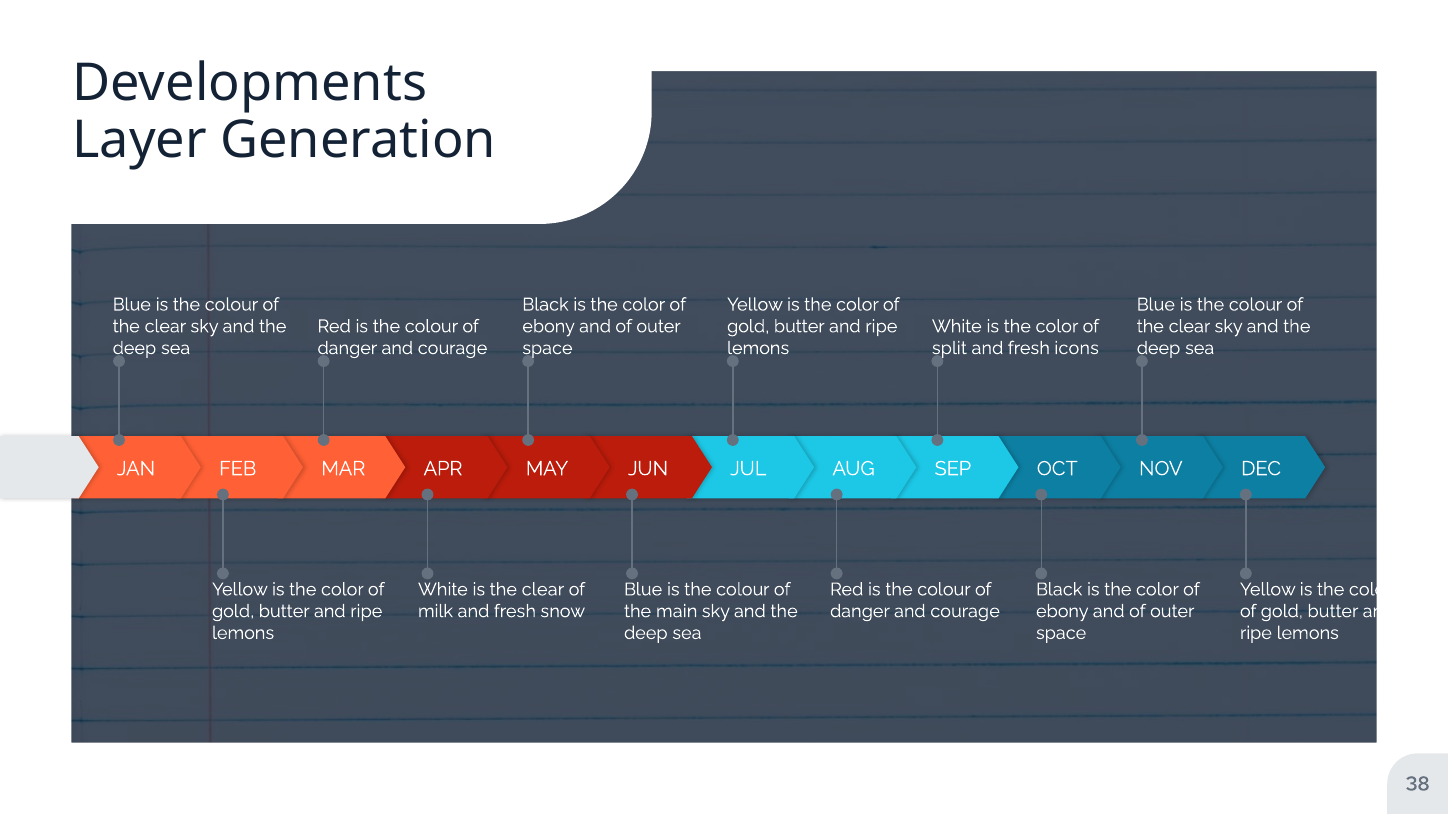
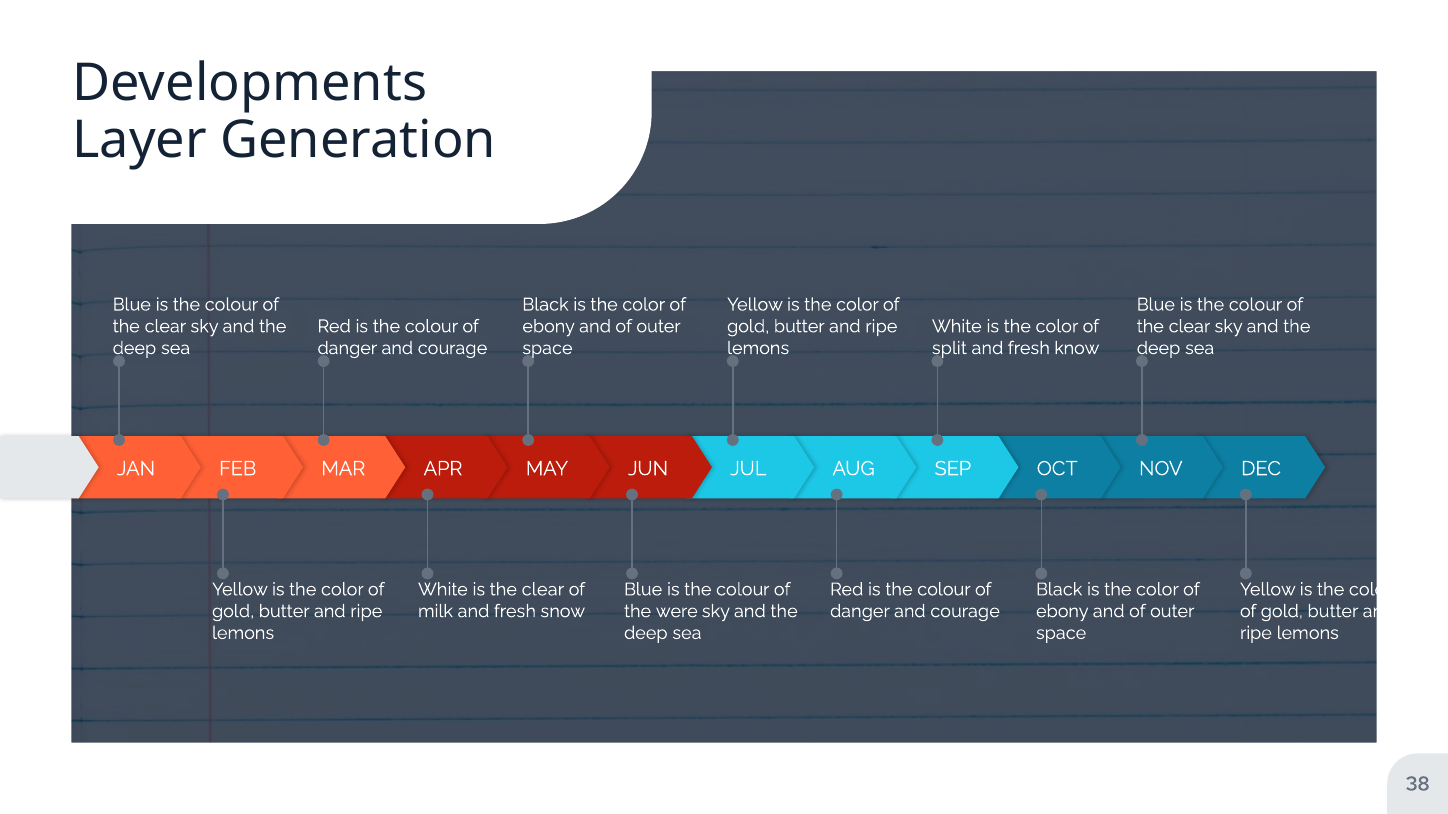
icons: icons -> know
main: main -> were
